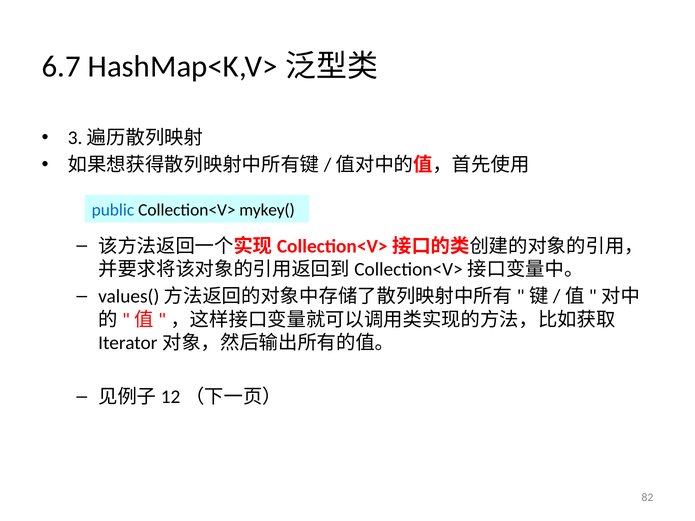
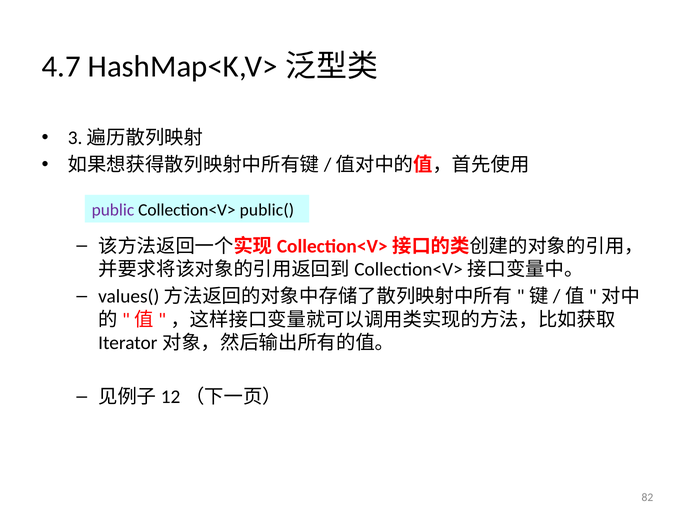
6.7: 6.7 -> 4.7
public colour: blue -> purple
mykey(: mykey( -> public(
